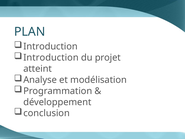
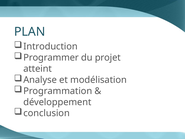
Introduction at (51, 58): Introduction -> Programmer
